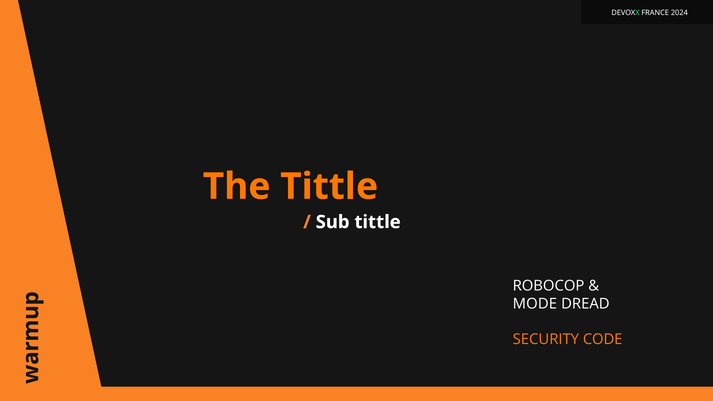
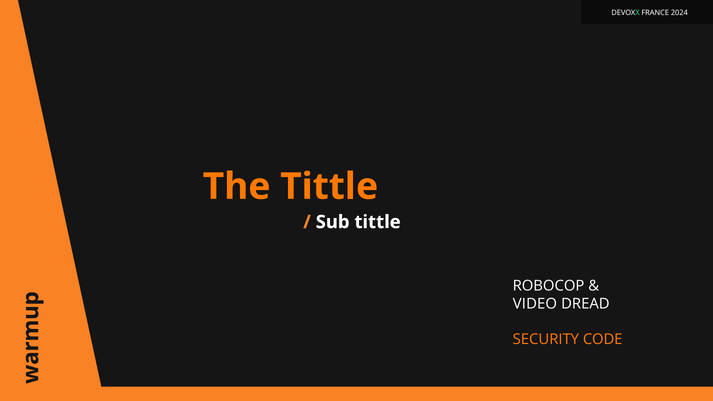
MODE: MODE -> VIDEO
